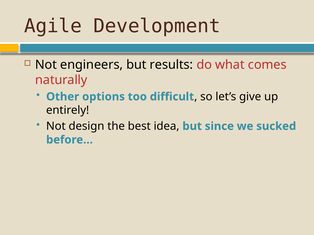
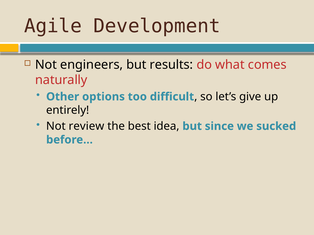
design: design -> review
